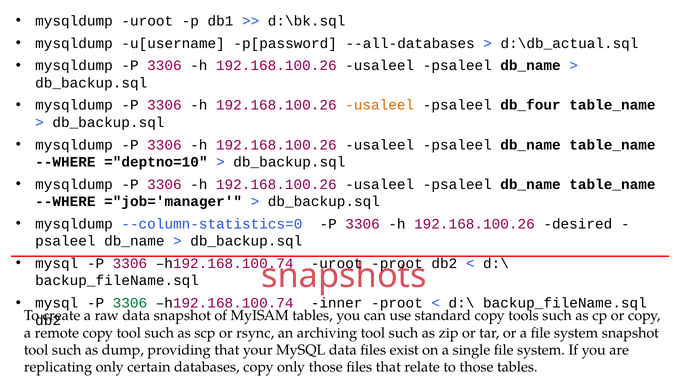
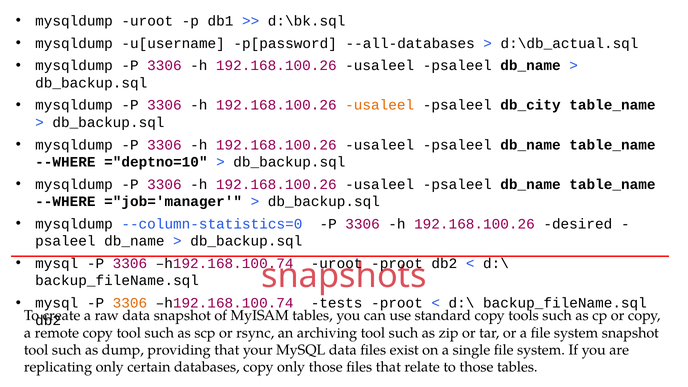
db_four: db_four -> db_city
3306 at (130, 303) colour: green -> orange
inner: inner -> tests
